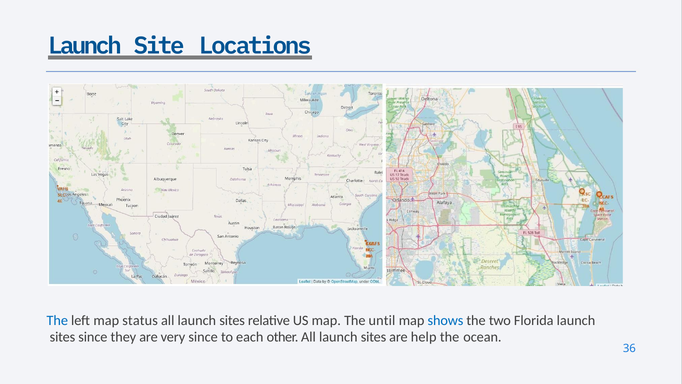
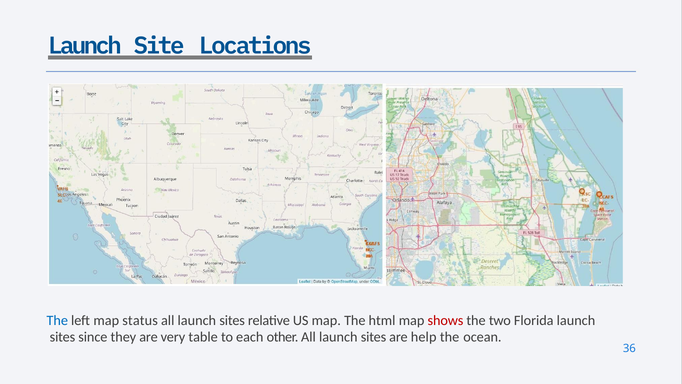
until: until -> html
shows colour: blue -> red
very since: since -> table
